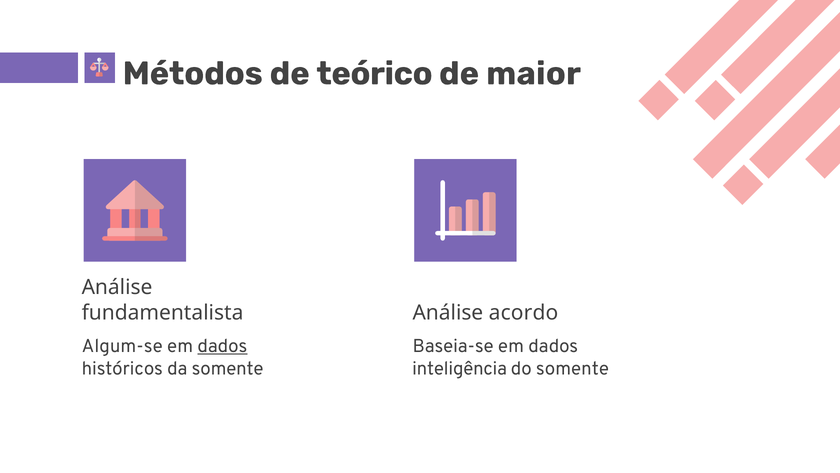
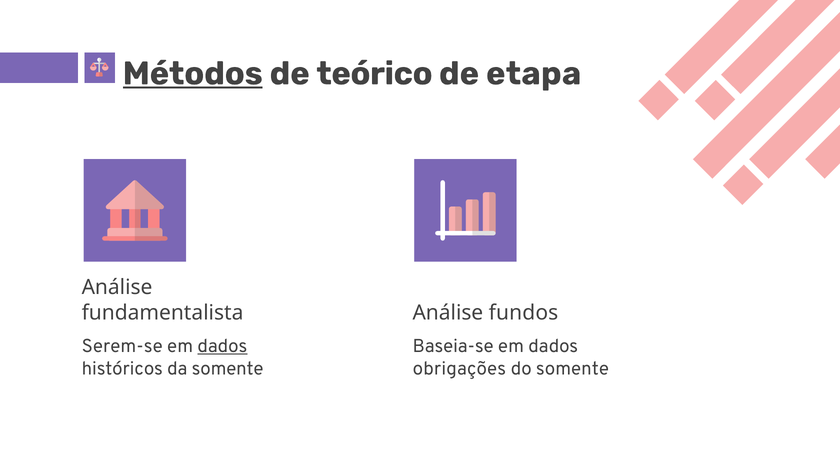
Métodos underline: none -> present
maior: maior -> etapa
acordo: acordo -> fundos
Algum-se: Algum-se -> Serem-se
inteligência: inteligência -> obrigações
